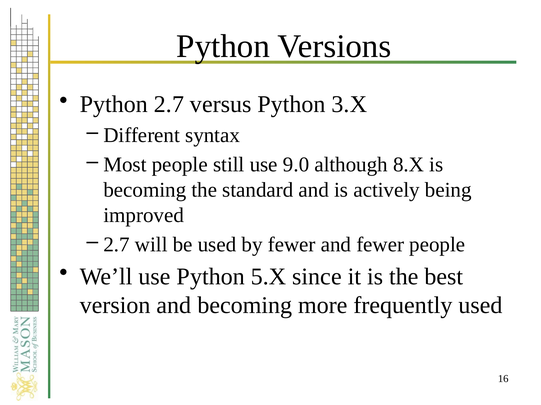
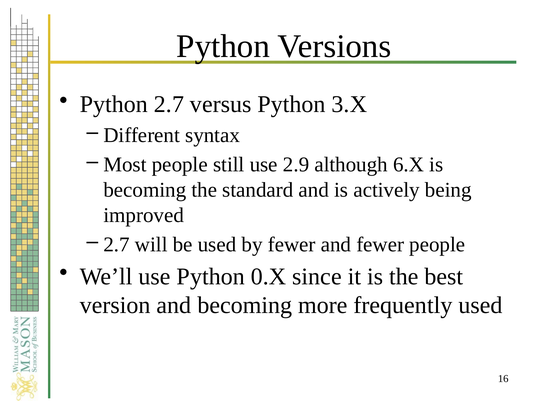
9.0: 9.0 -> 2.9
8.X: 8.X -> 6.X
5.X: 5.X -> 0.X
